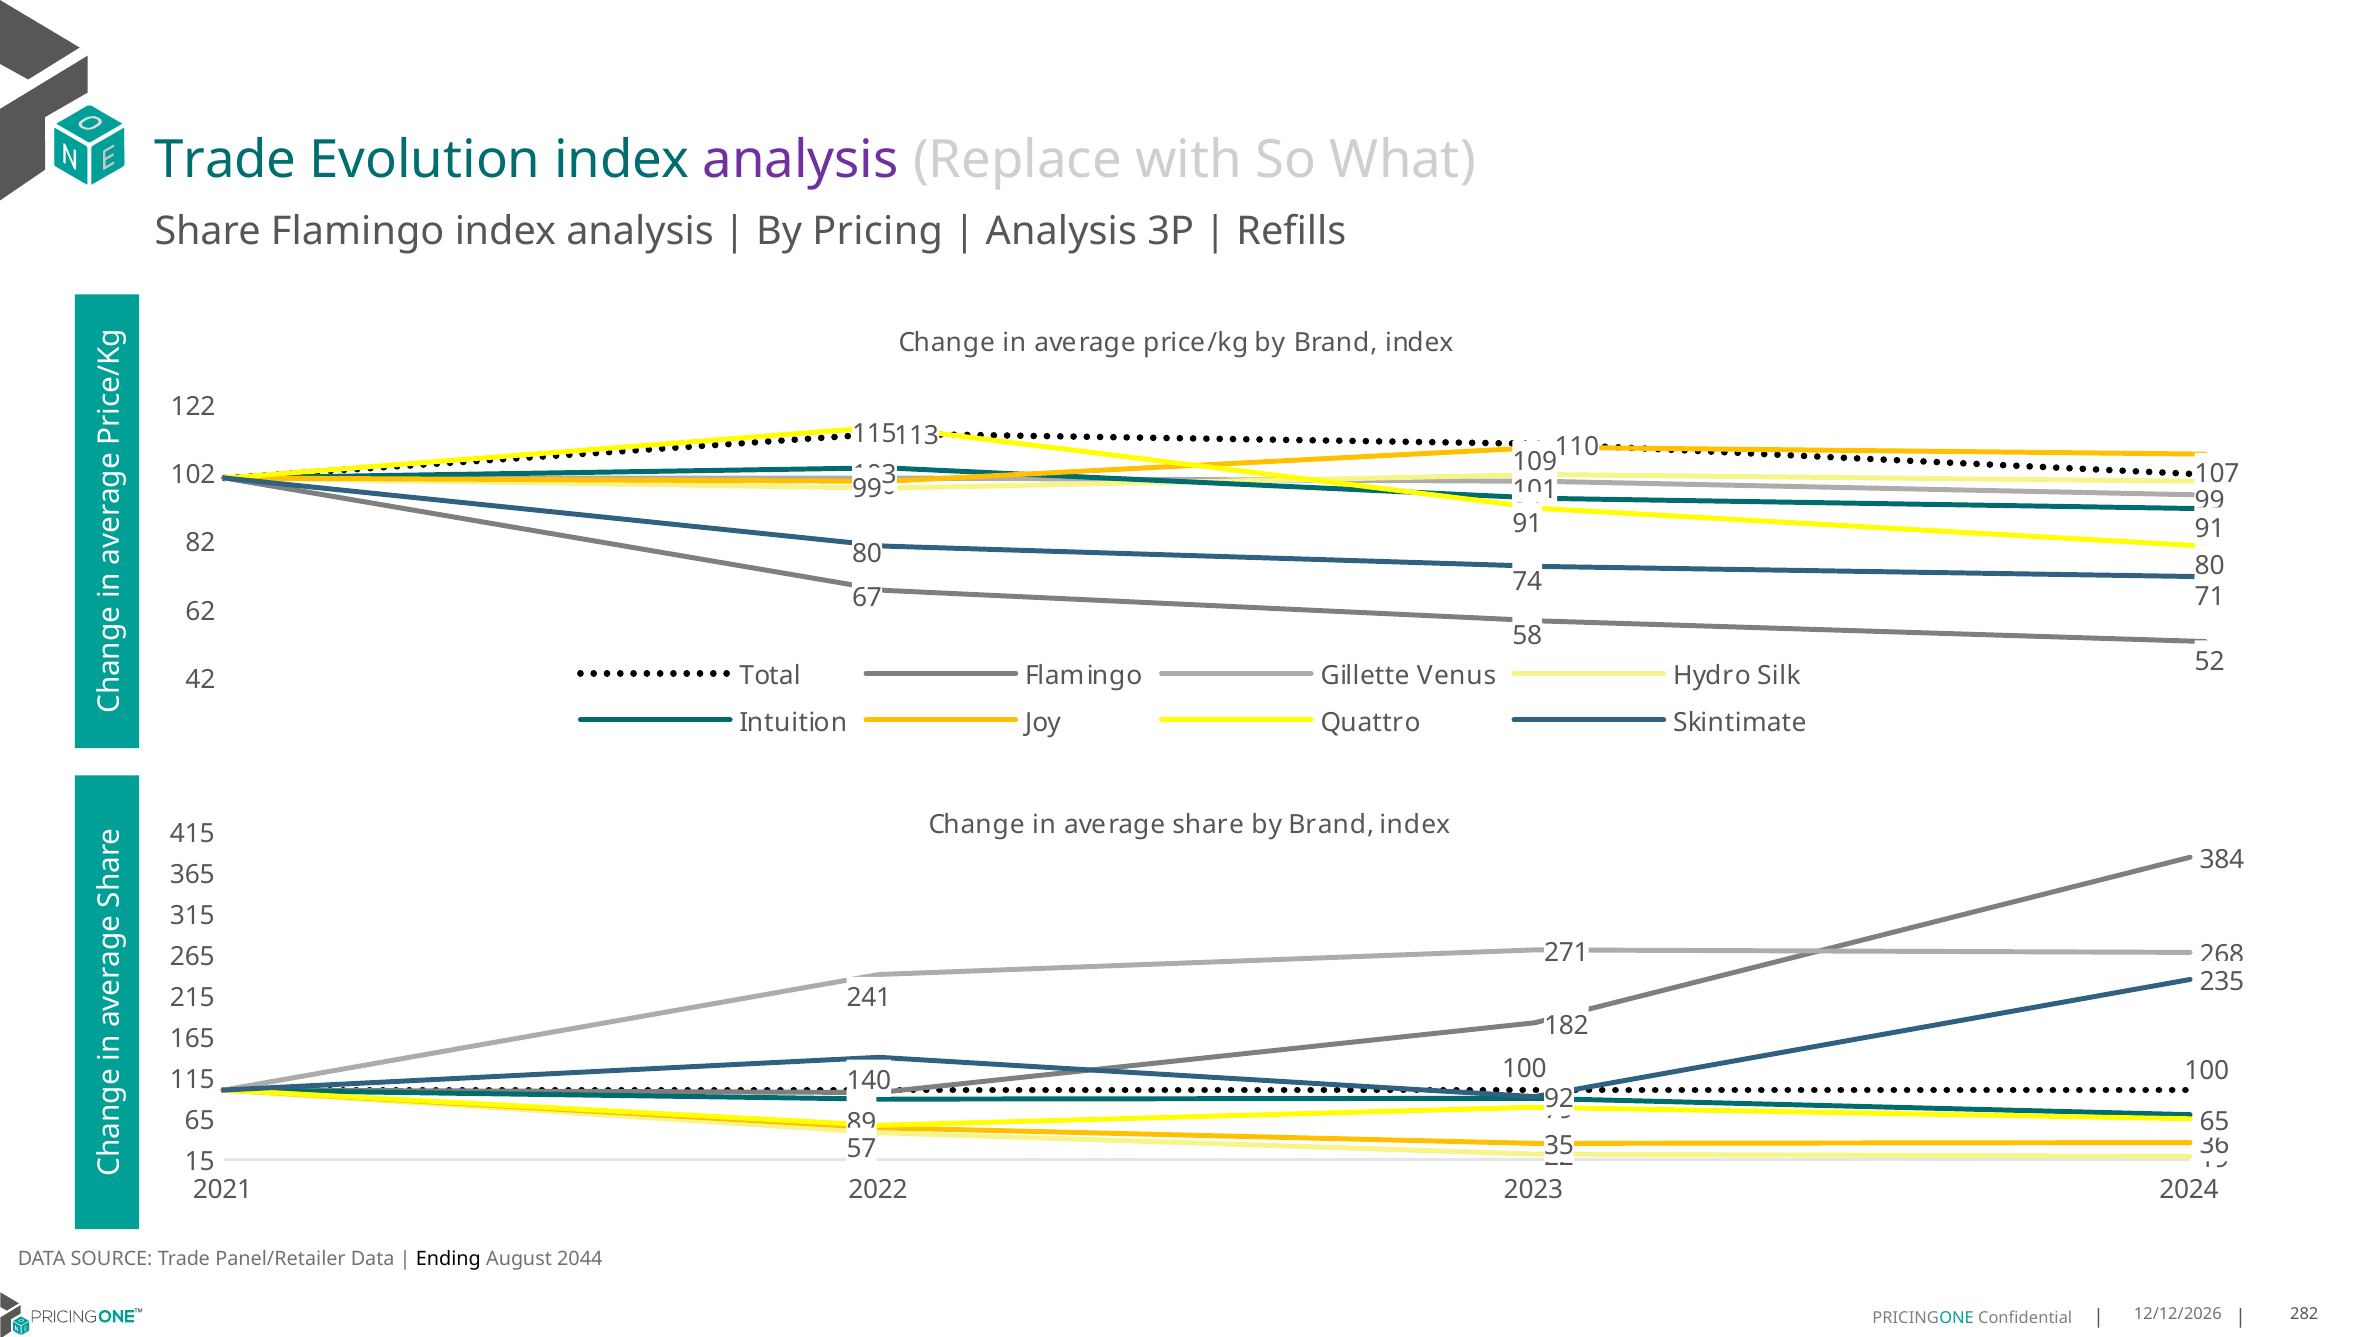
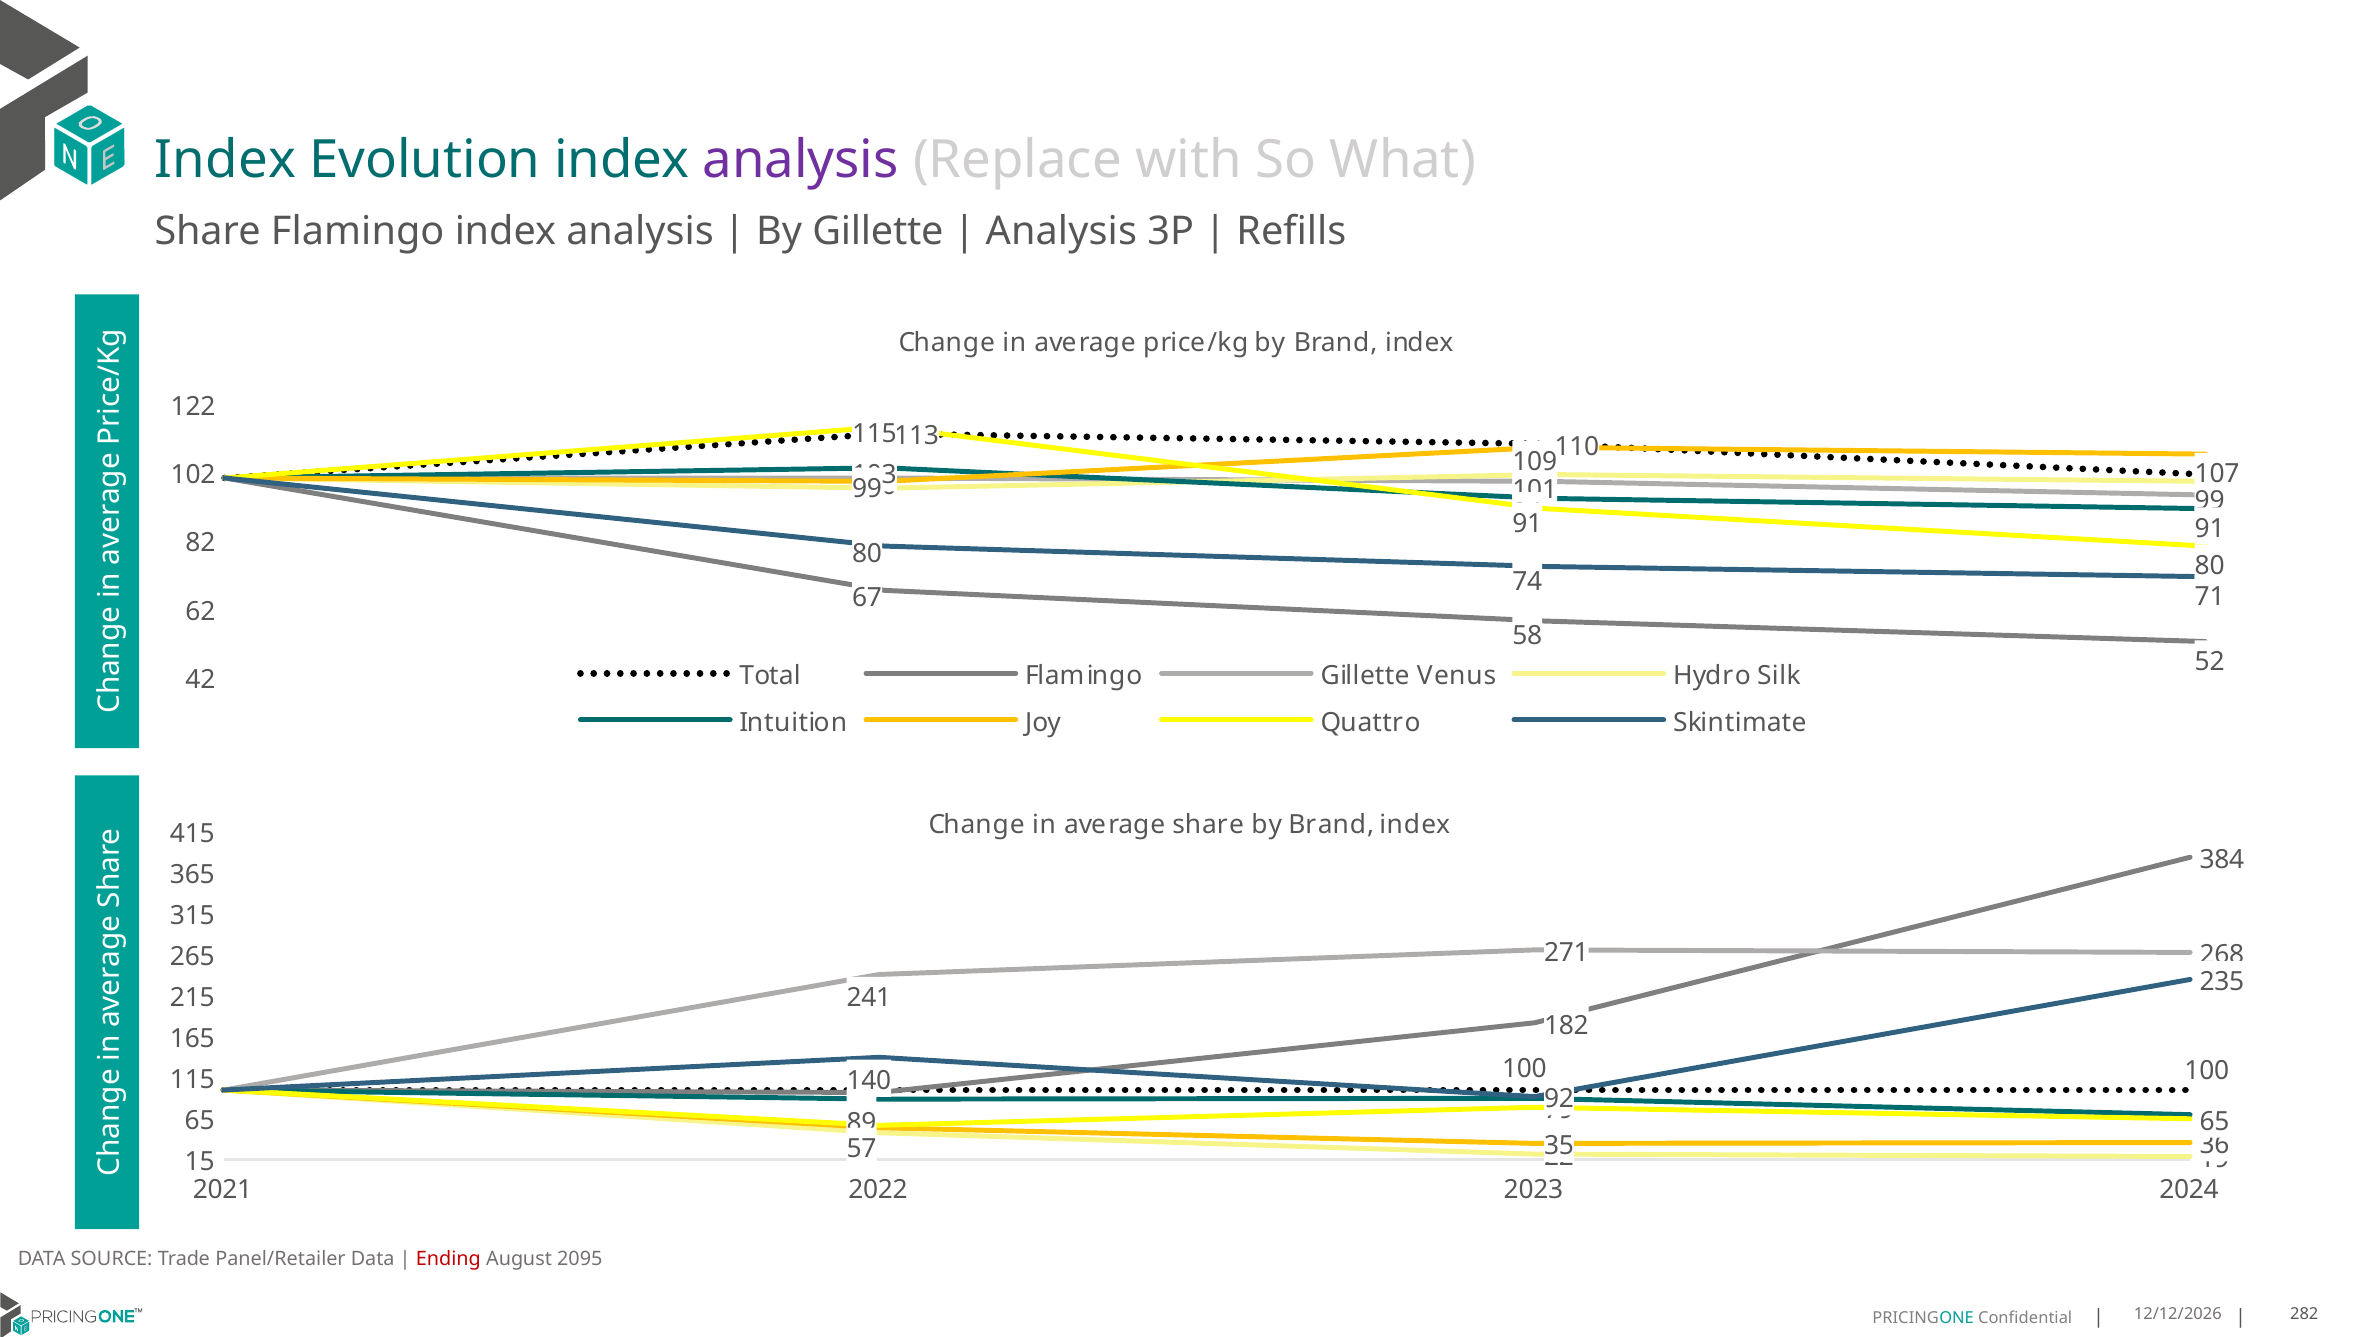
Trade at (226, 160): Trade -> Index
By Pricing: Pricing -> Gillette
Ending colour: black -> red
2044: 2044 -> 2095
